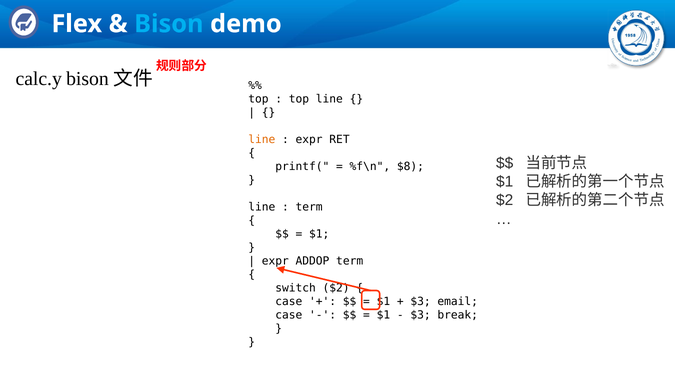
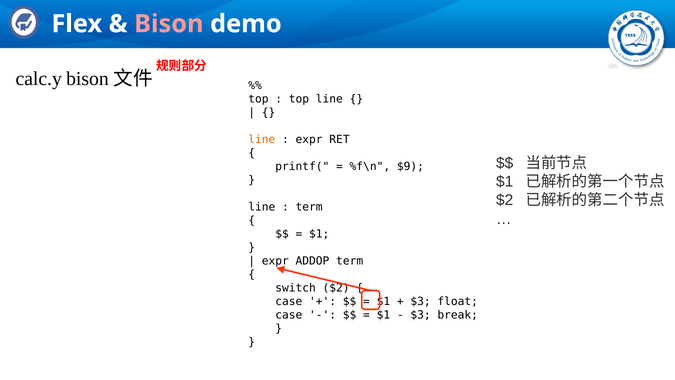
Bison colour: light blue -> pink
$8: $8 -> $9
email: email -> float
